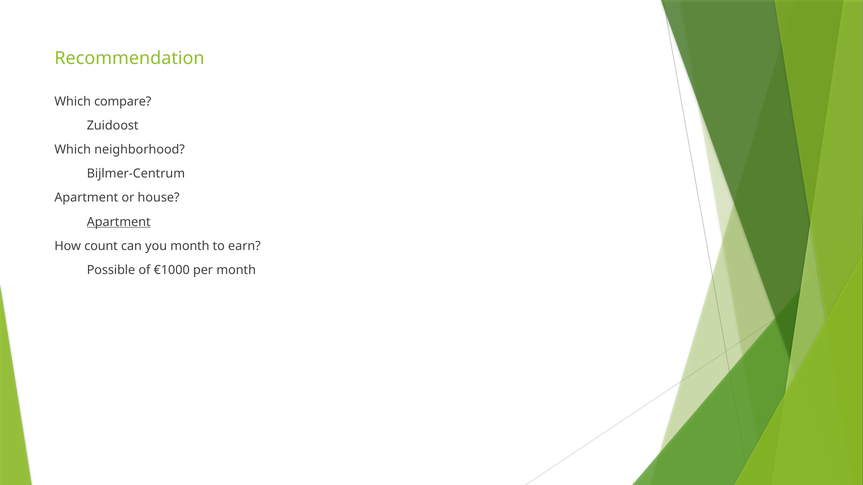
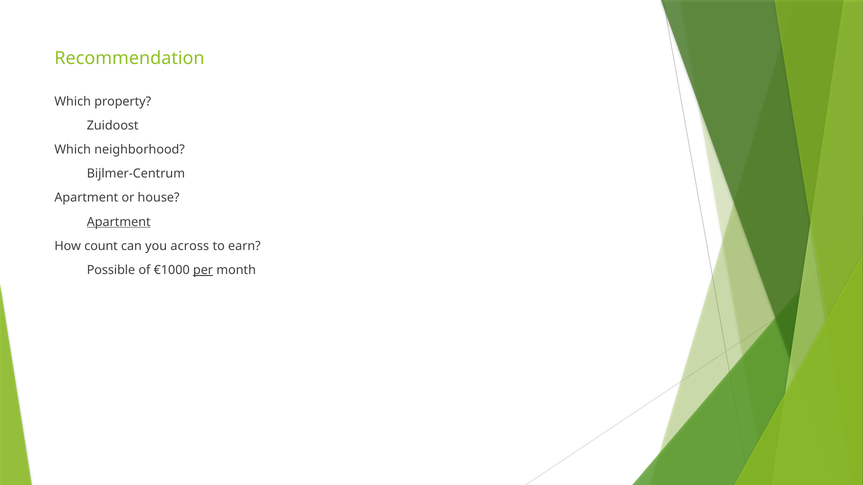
compare: compare -> property
you month: month -> across
per underline: none -> present
